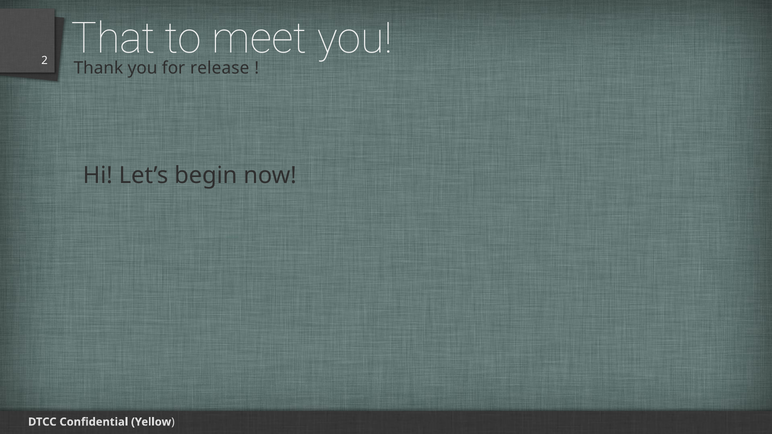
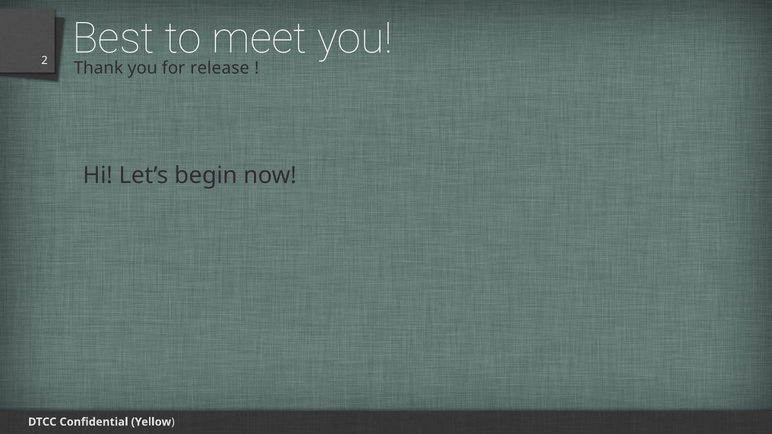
That: That -> Best
